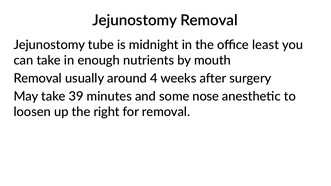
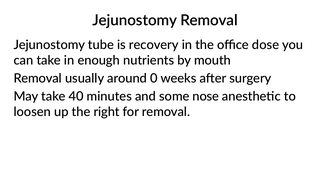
midnight: midnight -> recovery
least: least -> dose
4: 4 -> 0
39: 39 -> 40
